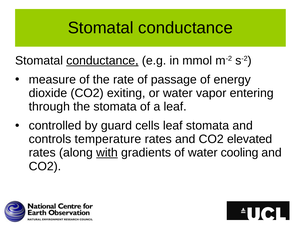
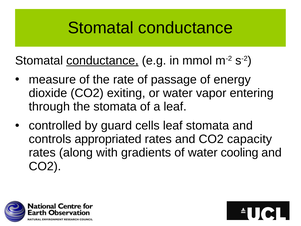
temperature: temperature -> appropriated
elevated: elevated -> capacity
with underline: present -> none
